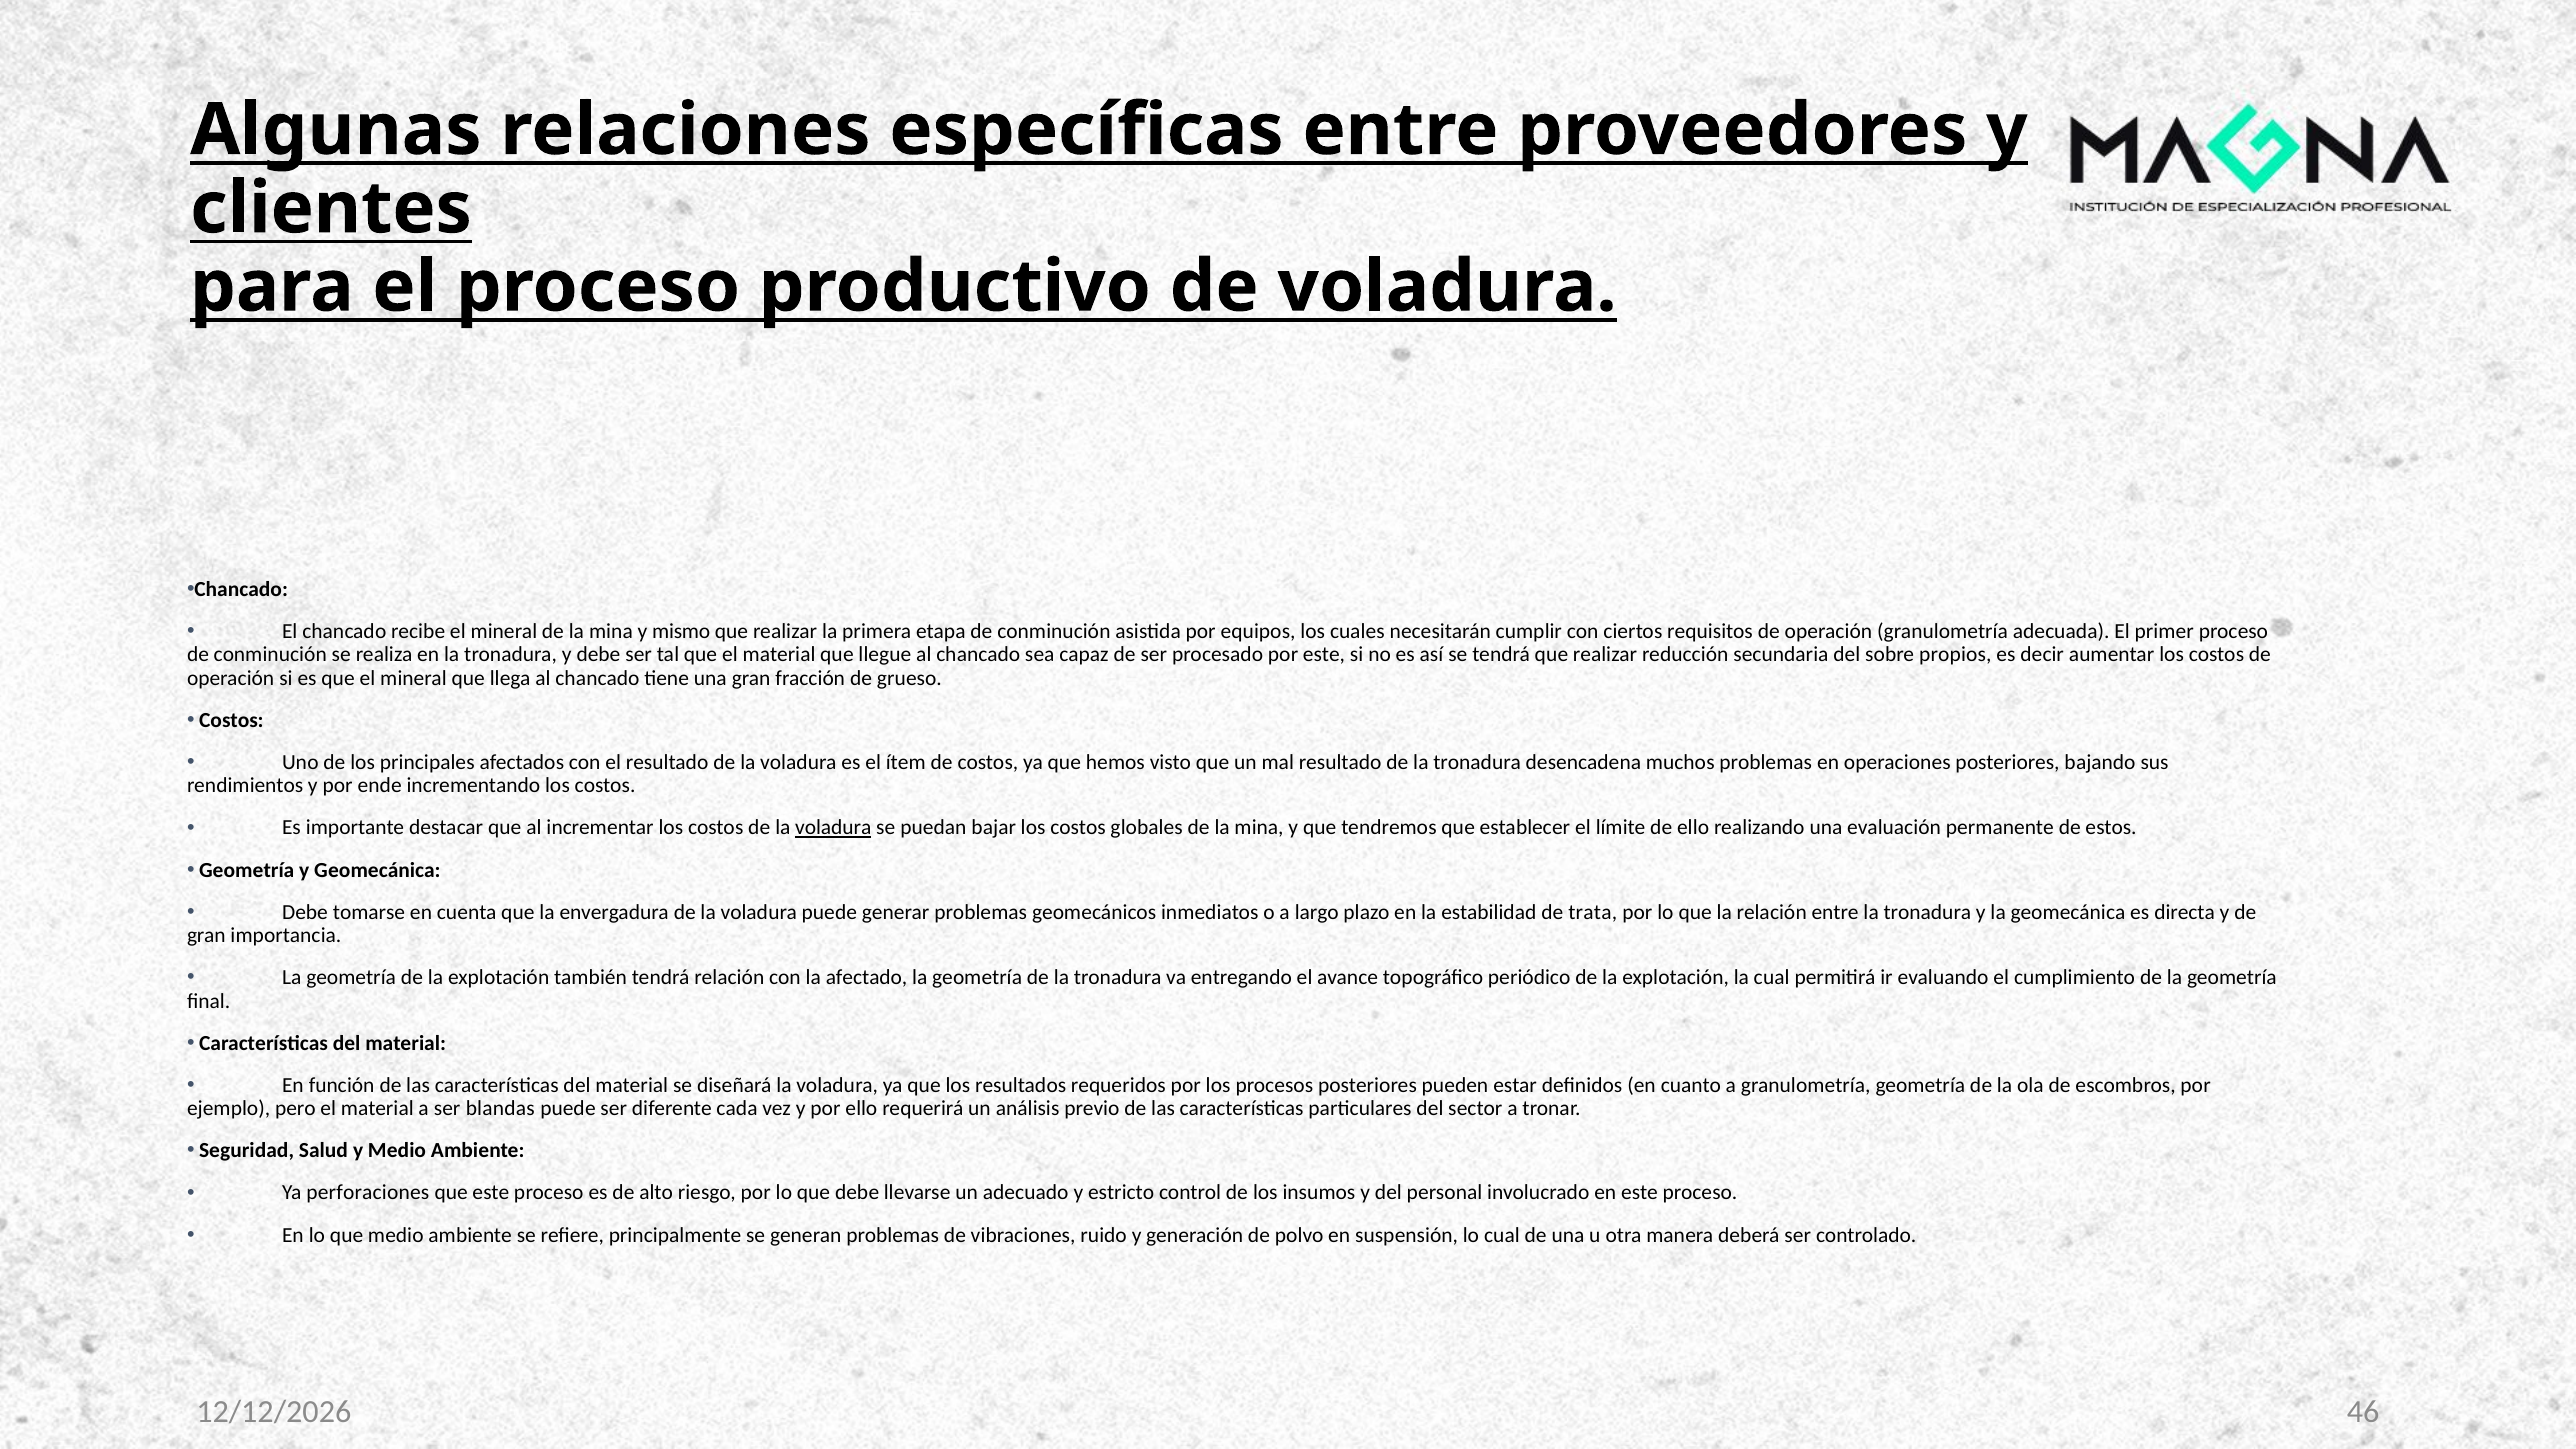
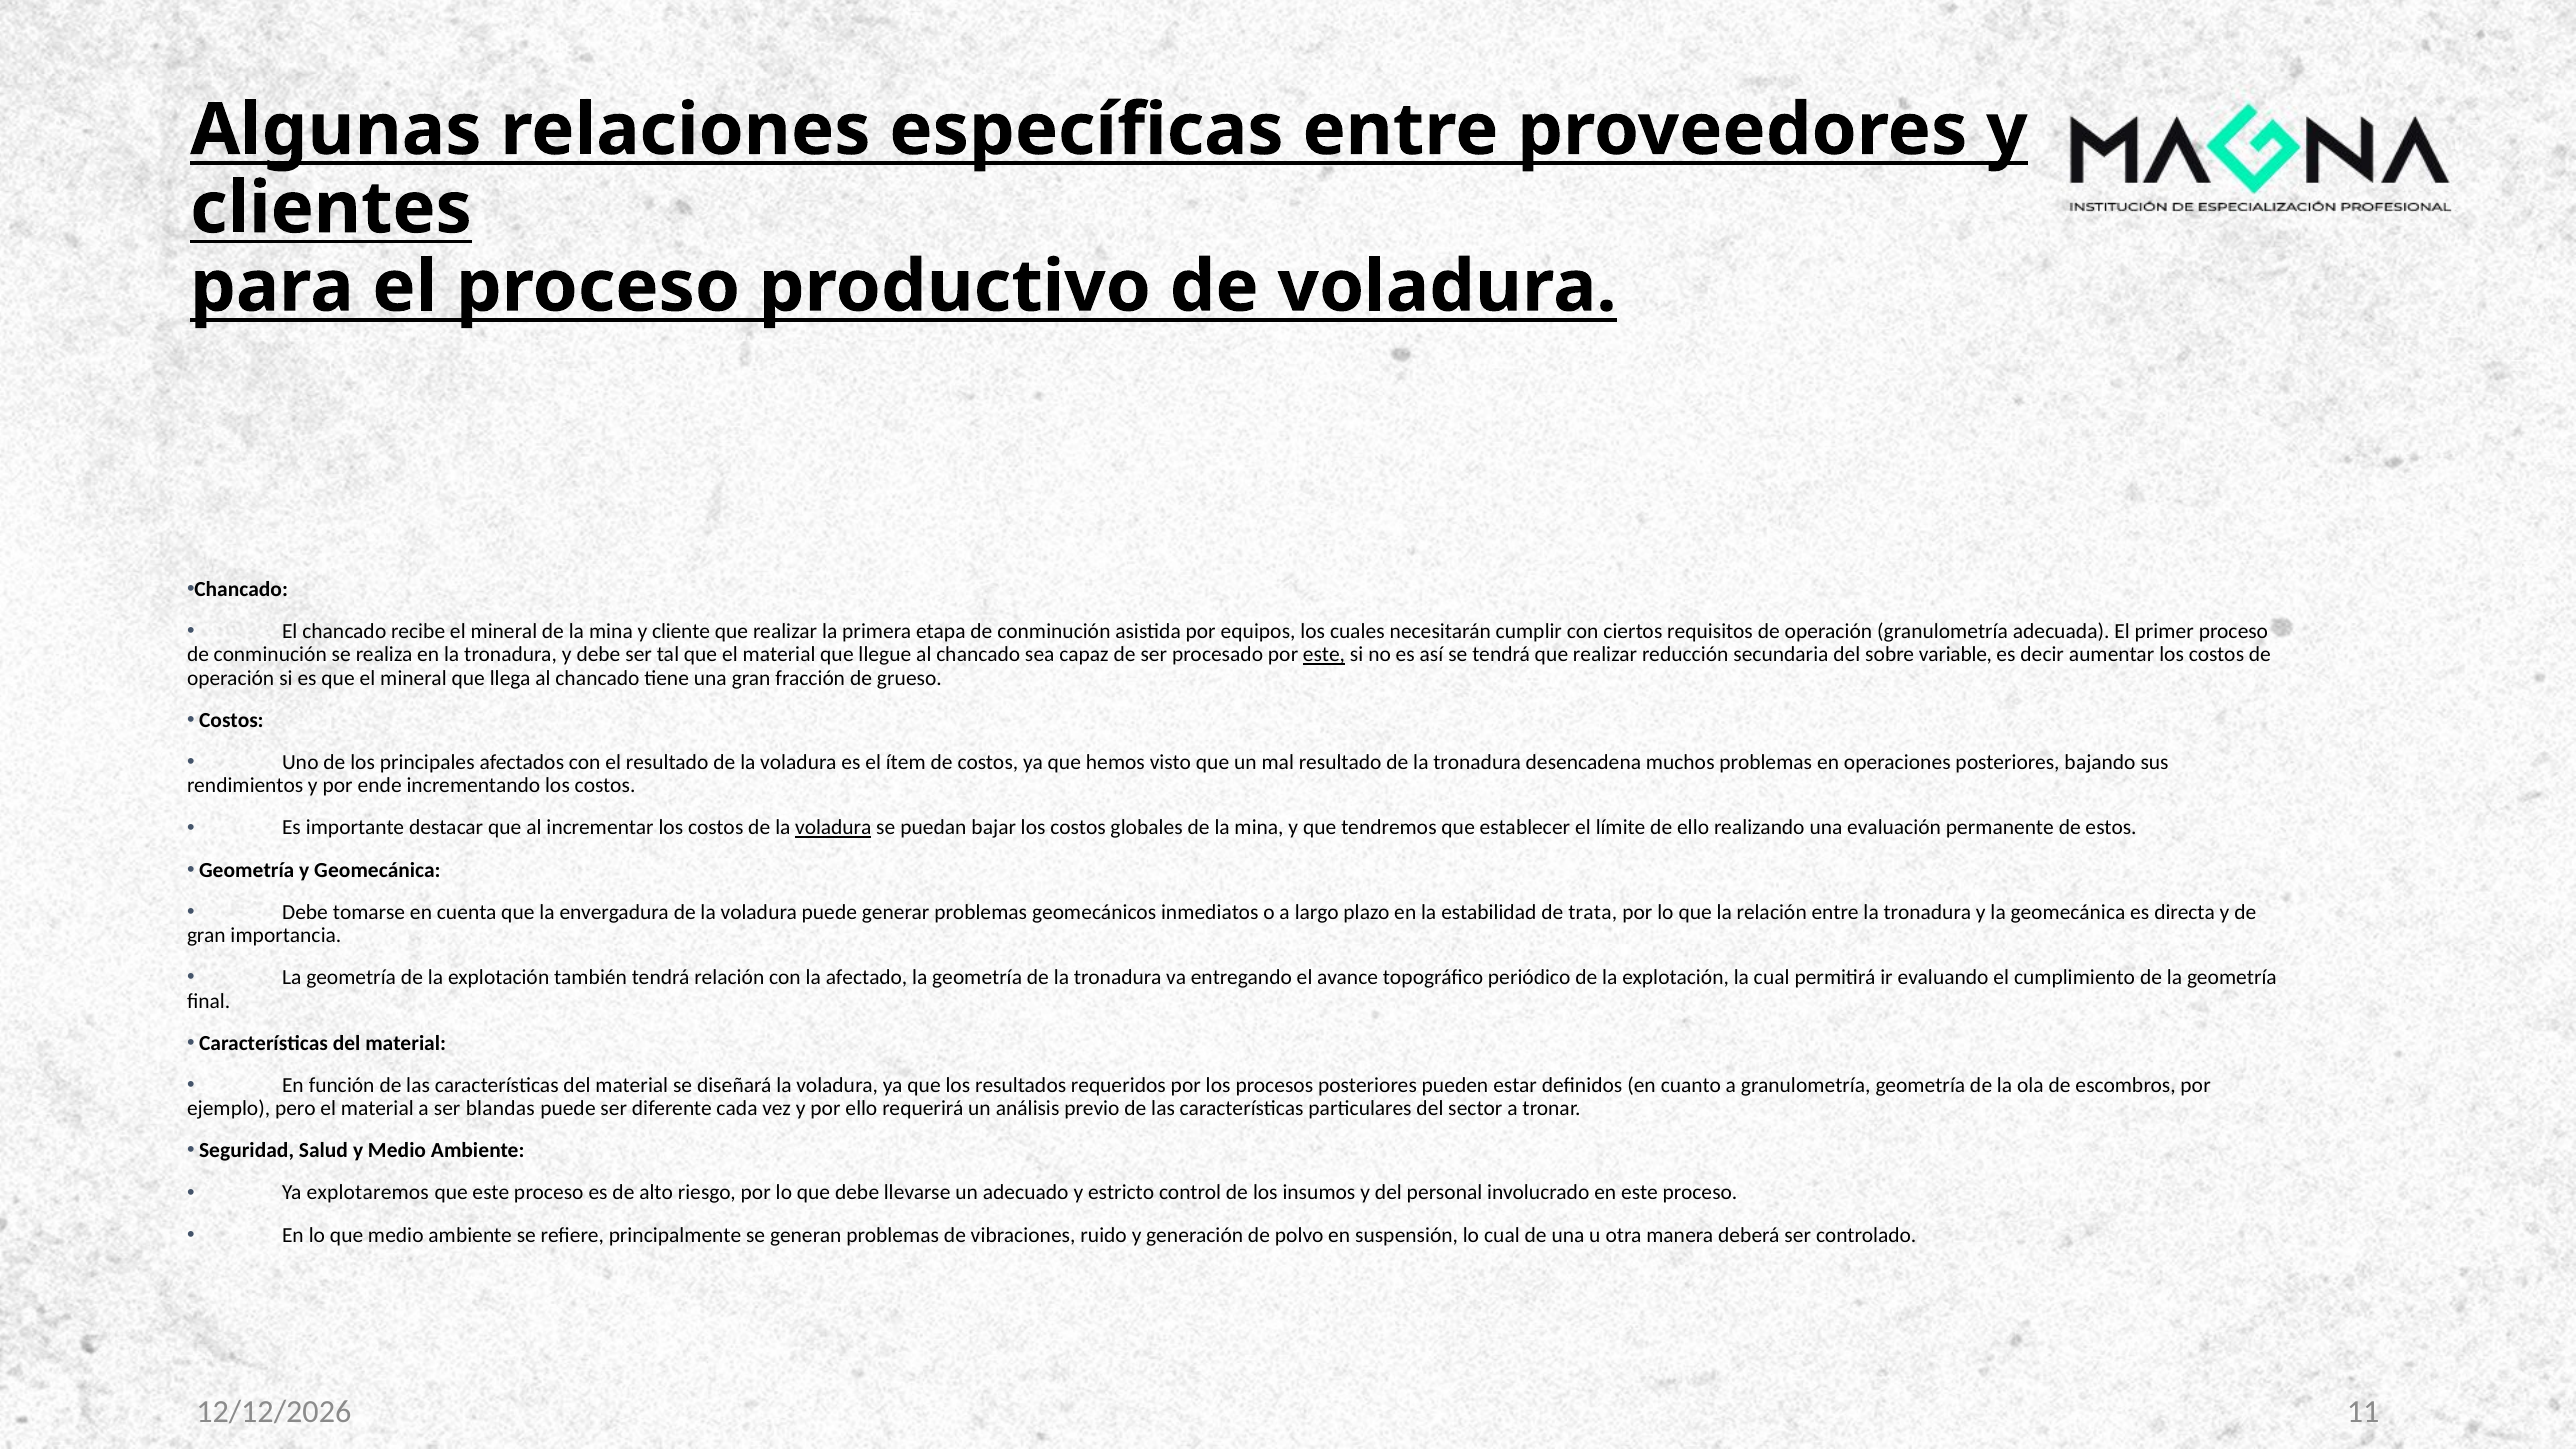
mismo: mismo -> cliente
este at (1324, 655) underline: none -> present
propios: propios -> variable
perforaciones: perforaciones -> explotaremos
46: 46 -> 11
